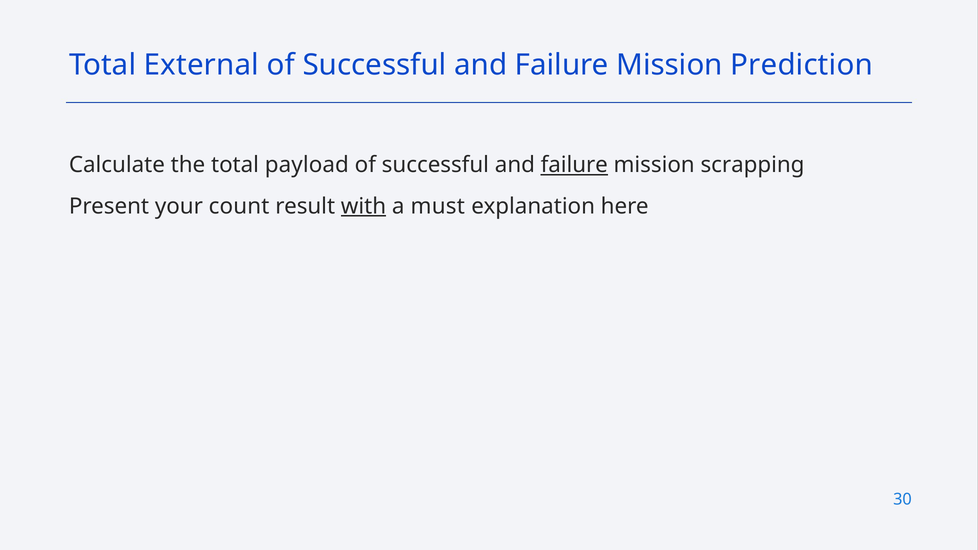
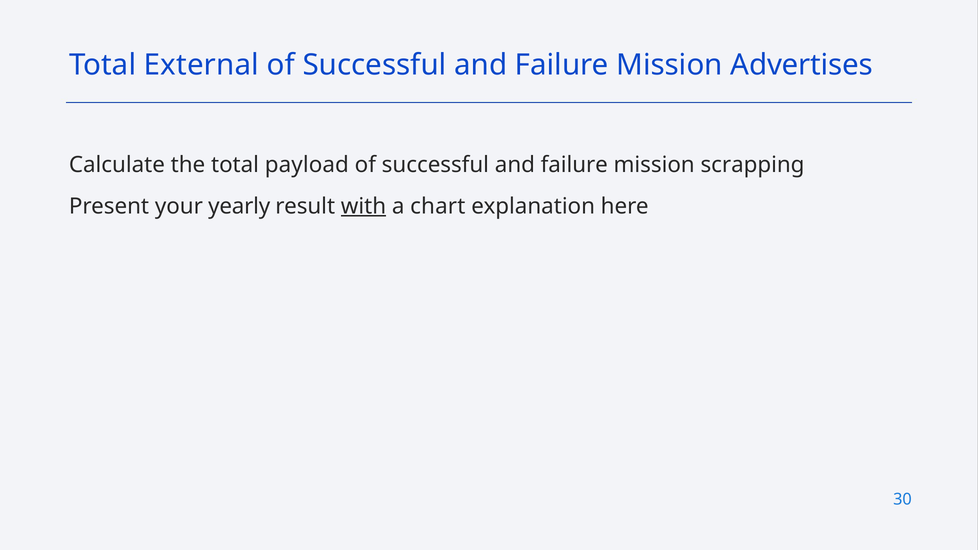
Prediction: Prediction -> Advertises
failure at (574, 165) underline: present -> none
count: count -> yearly
must: must -> chart
